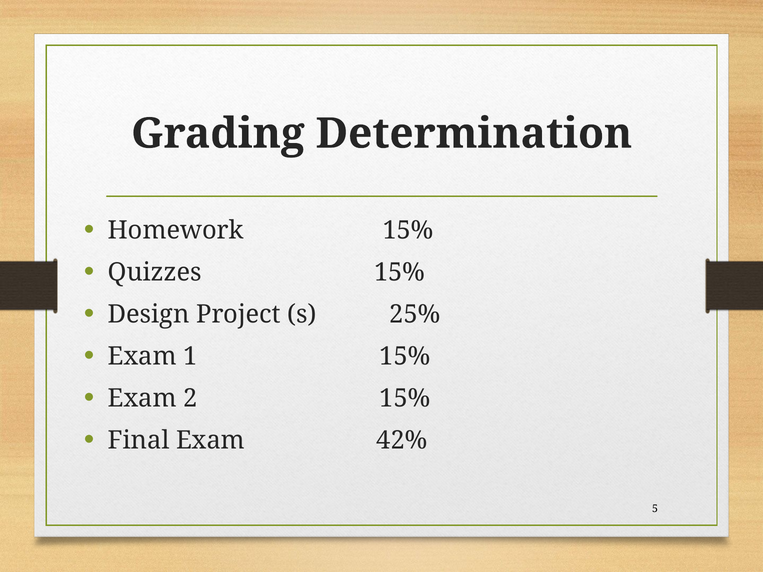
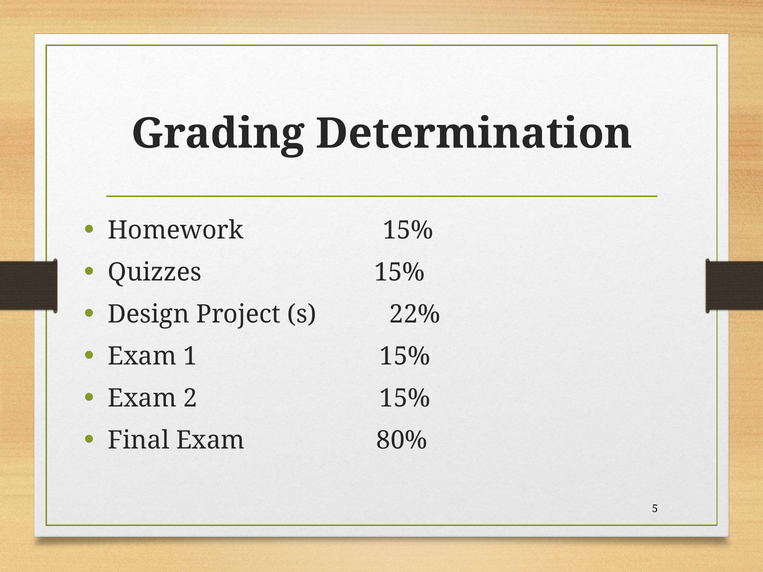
25%: 25% -> 22%
42%: 42% -> 80%
